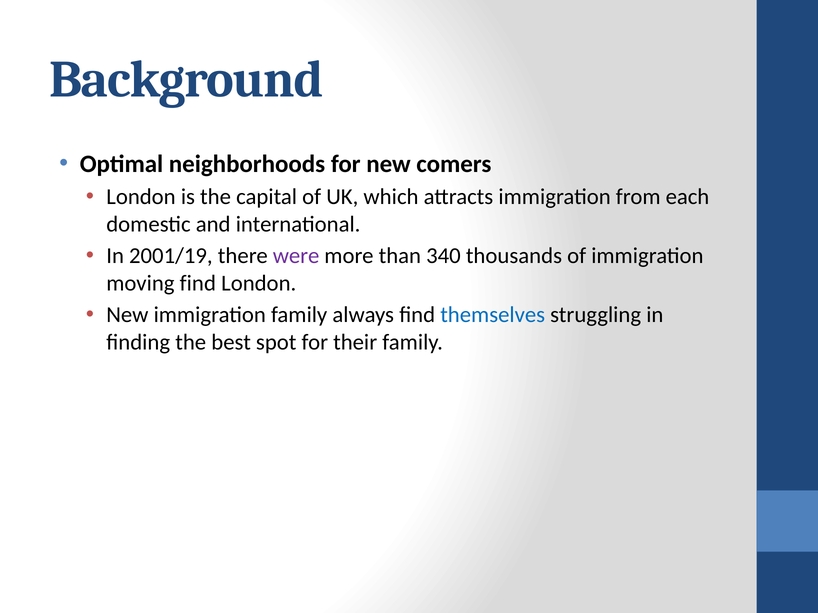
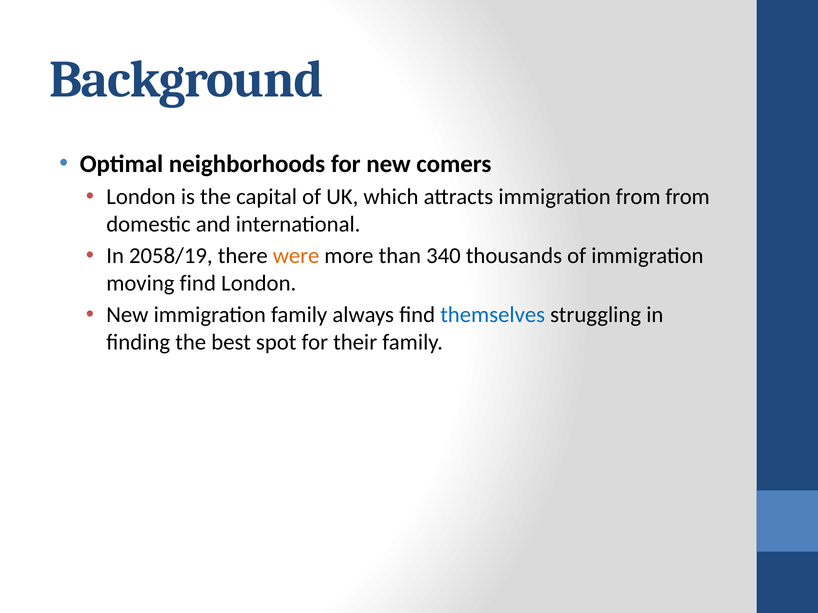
from each: each -> from
2001/19: 2001/19 -> 2058/19
were colour: purple -> orange
